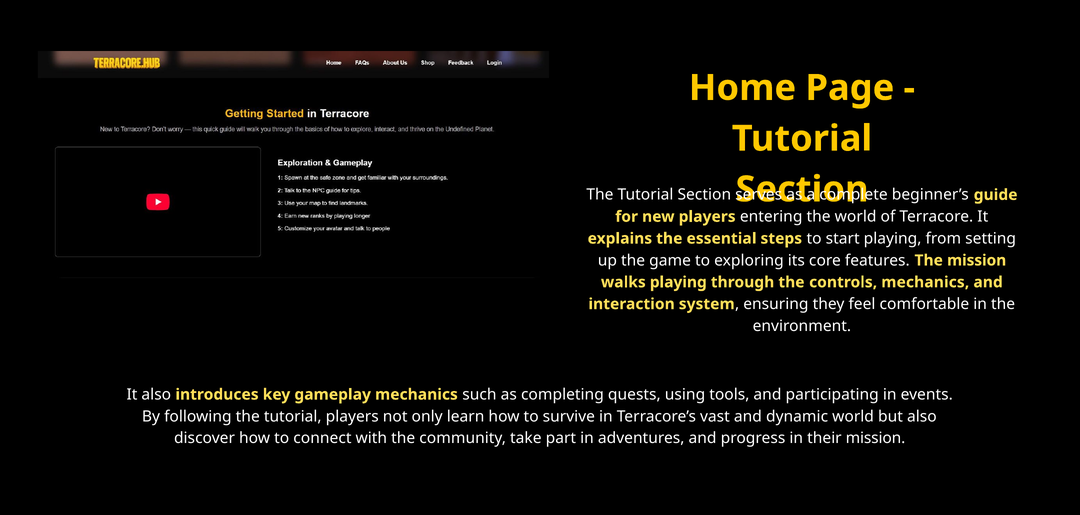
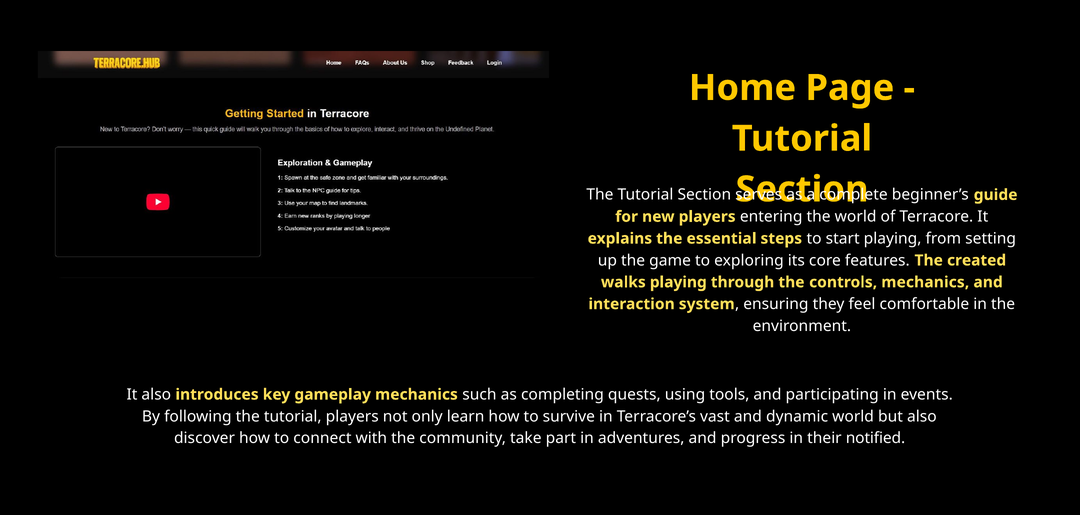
The mission: mission -> created
their mission: mission -> notified
